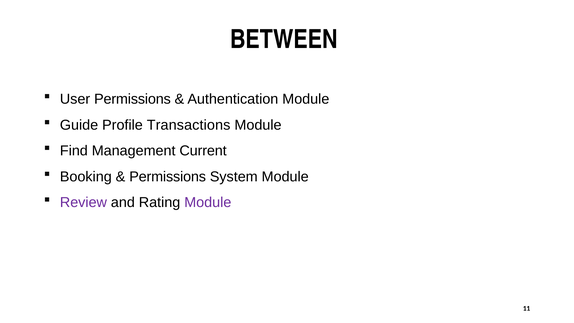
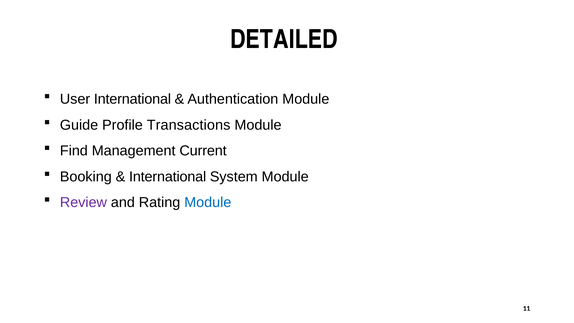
BETWEEN: BETWEEN -> DETAILED
User Permissions: Permissions -> International
Permissions at (168, 177): Permissions -> International
Module at (208, 202) colour: purple -> blue
